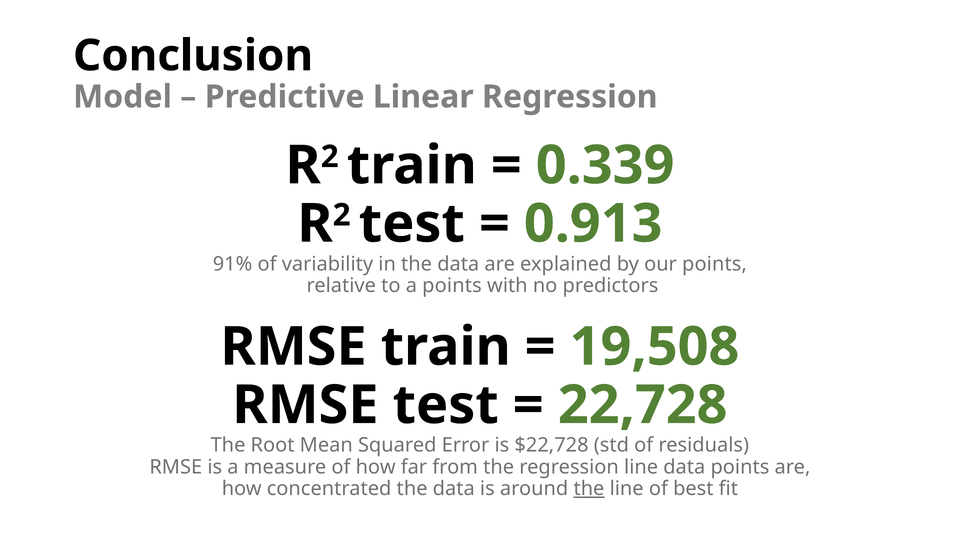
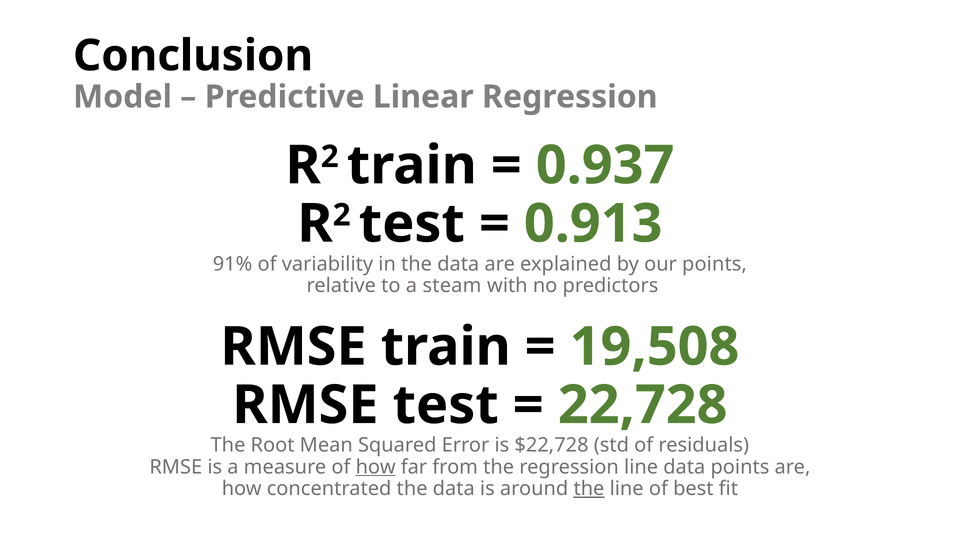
0.339: 0.339 -> 0.937
a points: points -> steam
how at (376, 467) underline: none -> present
